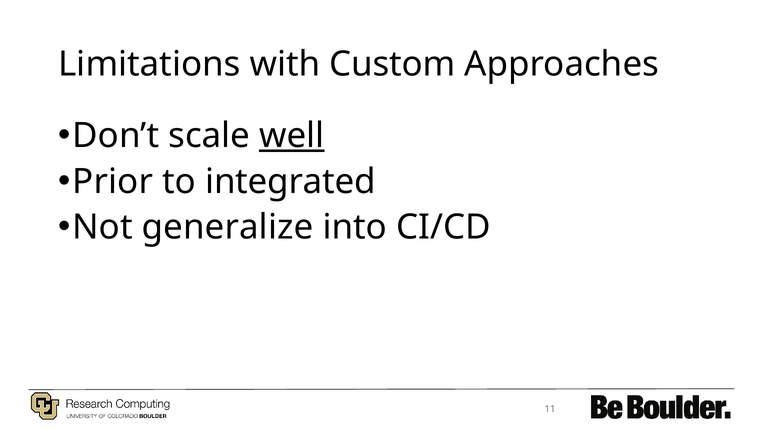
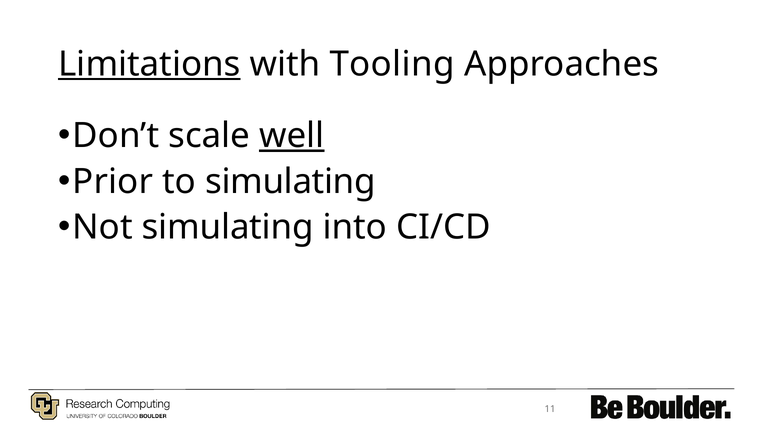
Limitations underline: none -> present
Custom: Custom -> Tooling
to integrated: integrated -> simulating
Not generalize: generalize -> simulating
